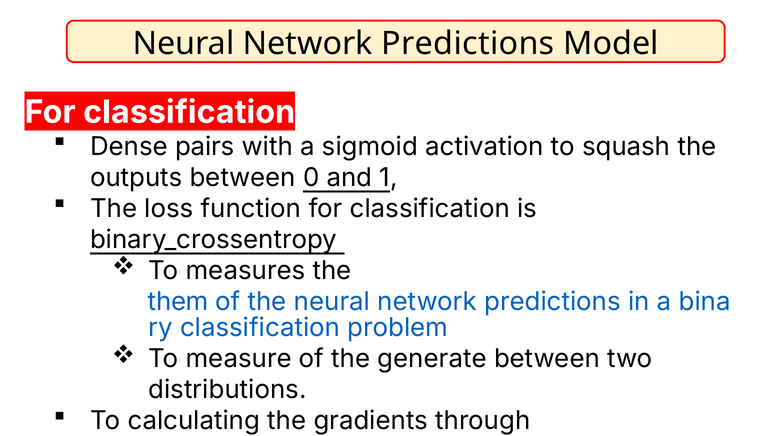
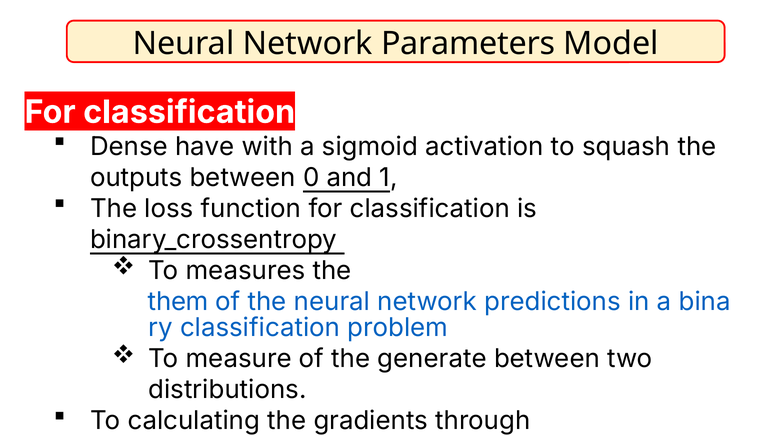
Predictions at (468, 44): Predictions -> Parameters
pairs: pairs -> have
